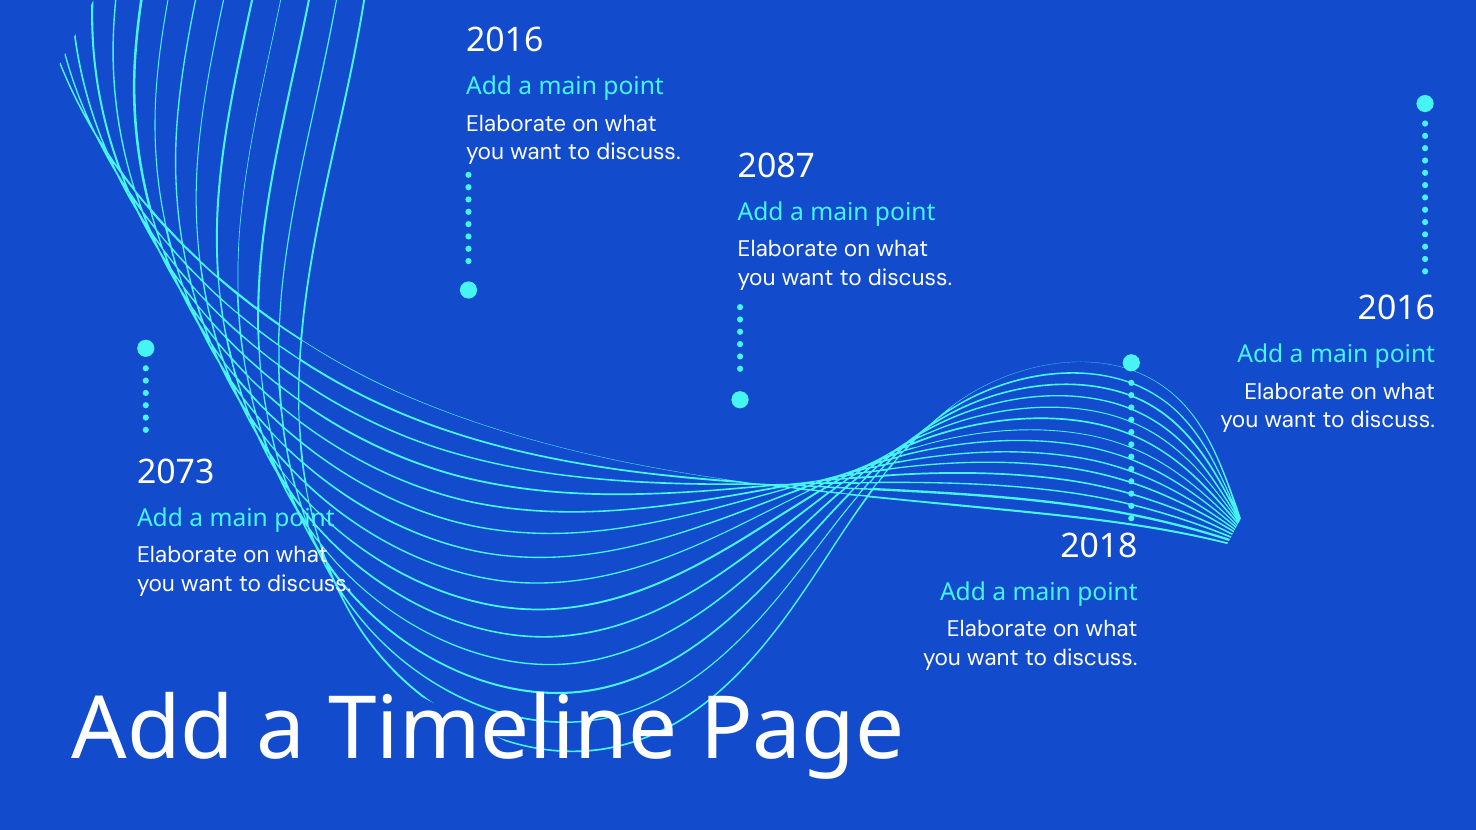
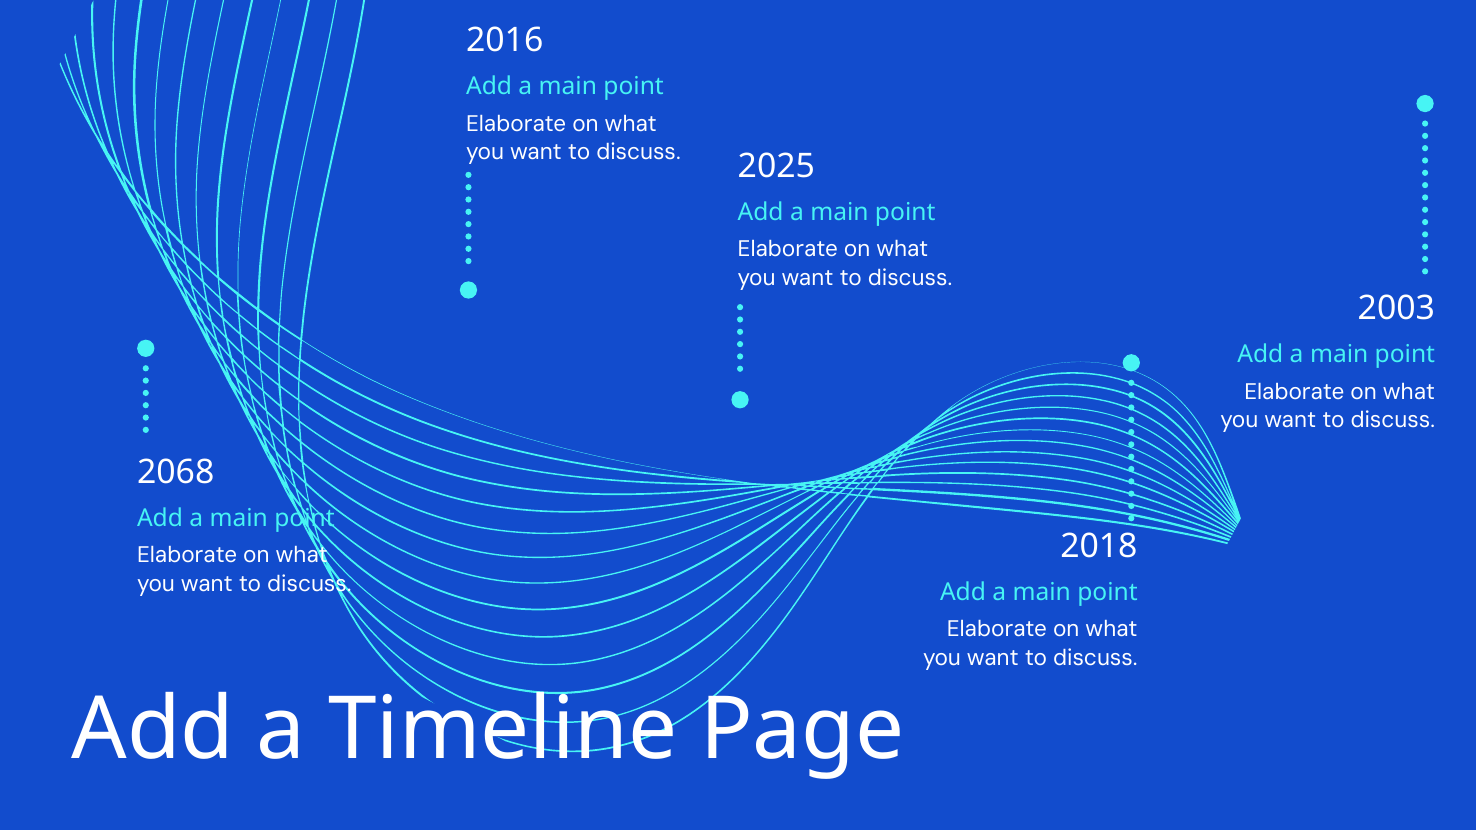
2087: 2087 -> 2025
2016 at (1396, 309): 2016 -> 2003
2073: 2073 -> 2068
